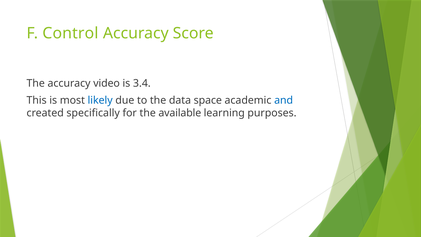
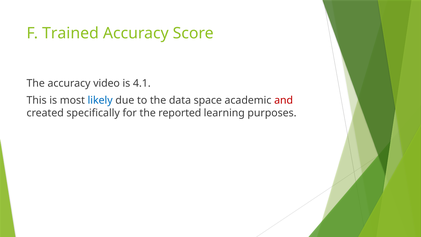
Control: Control -> Trained
3.4: 3.4 -> 4.1
and colour: blue -> red
available: available -> reported
